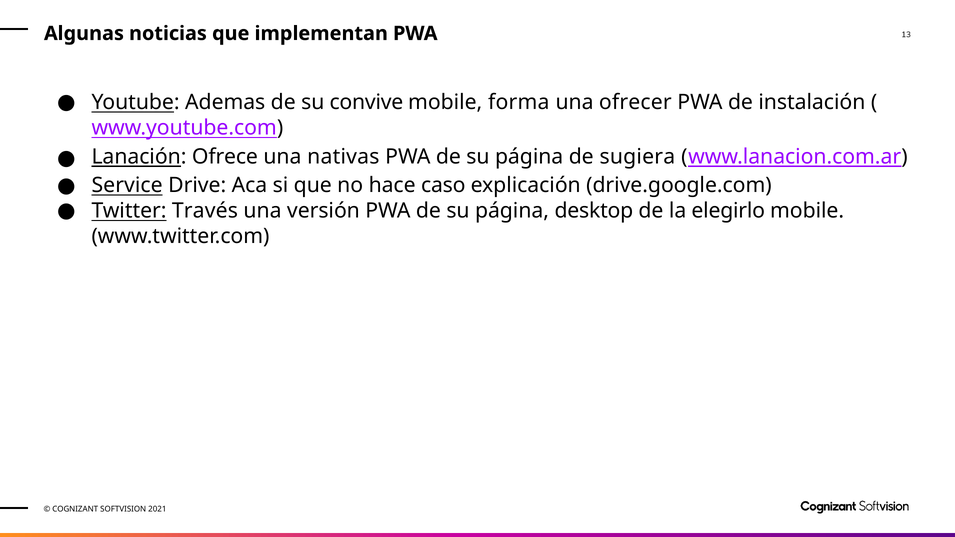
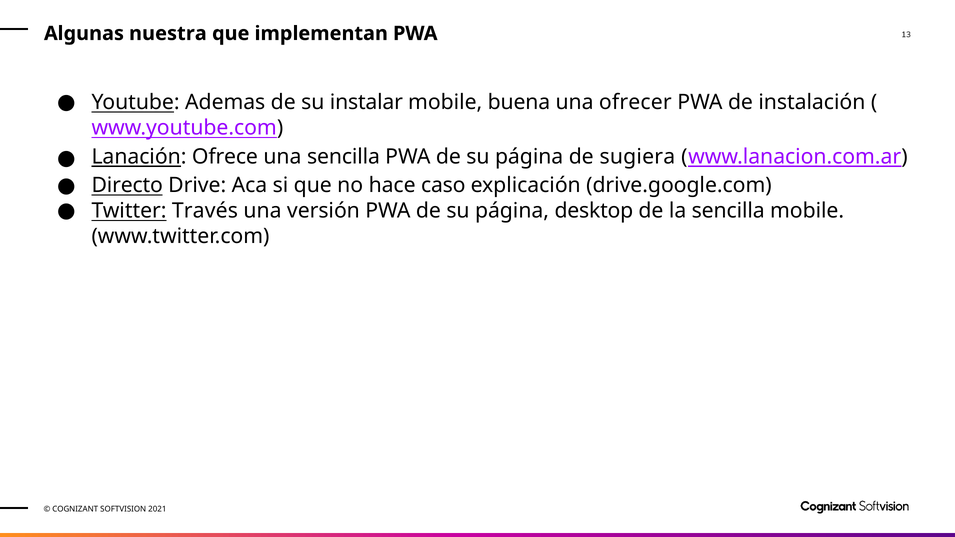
noticias: noticias -> nuestra
convive: convive -> instalar
forma: forma -> buena
una nativas: nativas -> sencilla
Service: Service -> Directo
la elegirlo: elegirlo -> sencilla
